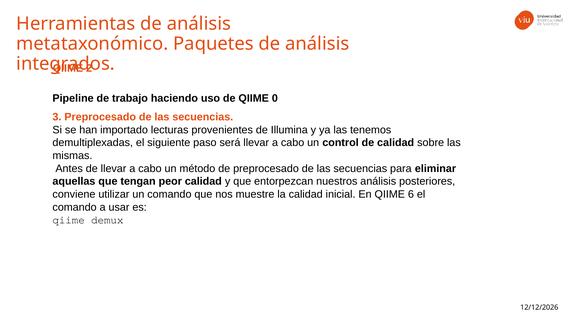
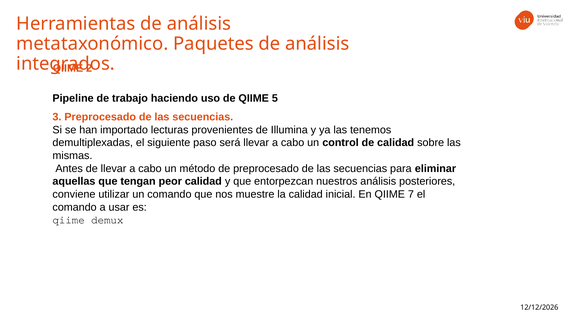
0: 0 -> 5
6: 6 -> 7
